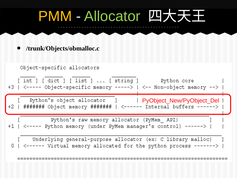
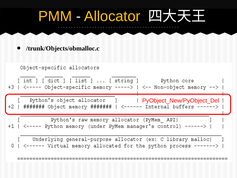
Allocator colour: light green -> yellow
